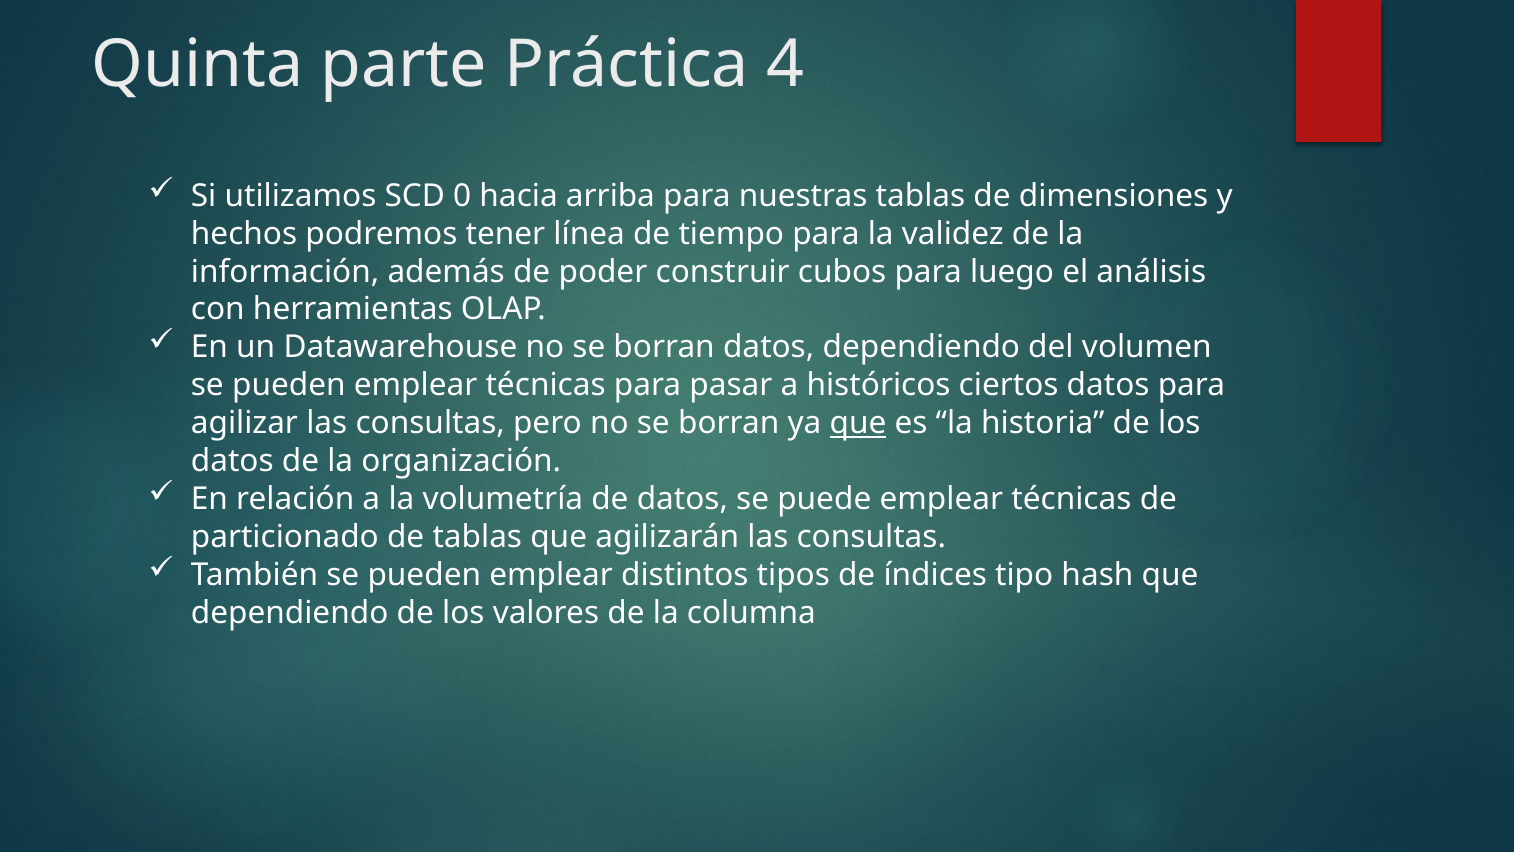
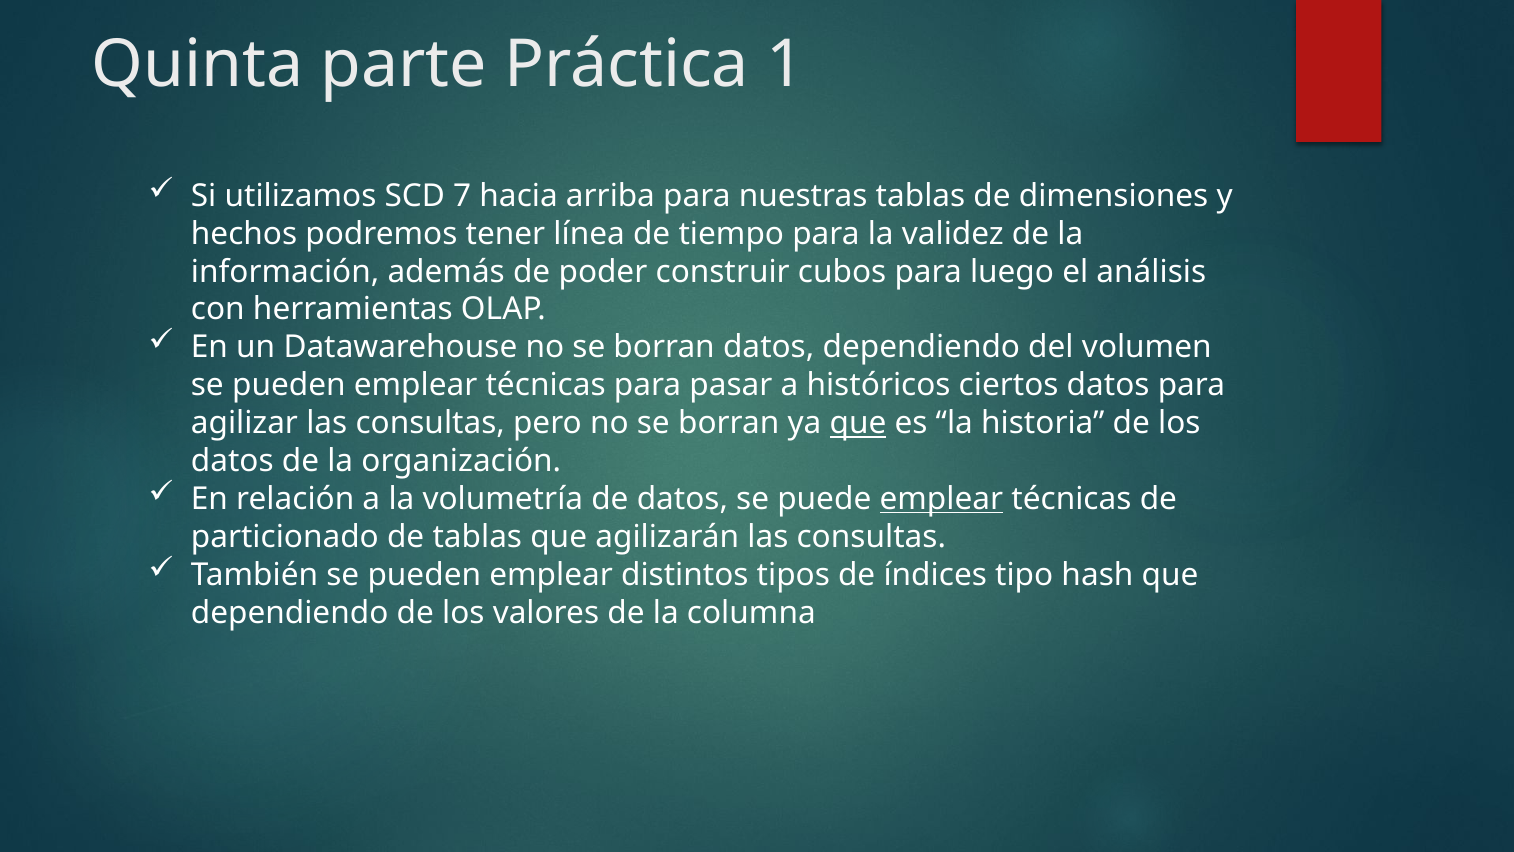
4: 4 -> 1
0: 0 -> 7
emplear at (941, 499) underline: none -> present
